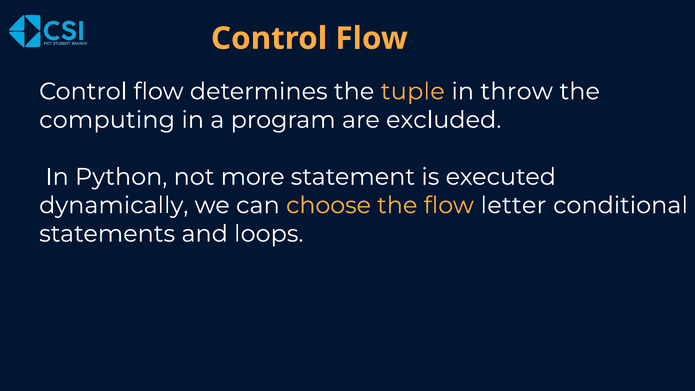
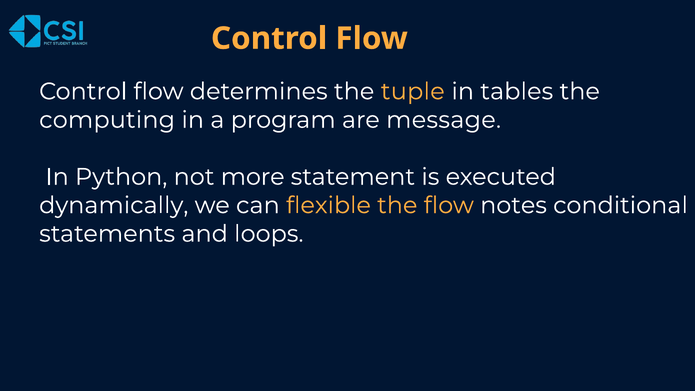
throw: throw -> tables
excluded: excluded -> message
choose: choose -> flexible
letter: letter -> notes
